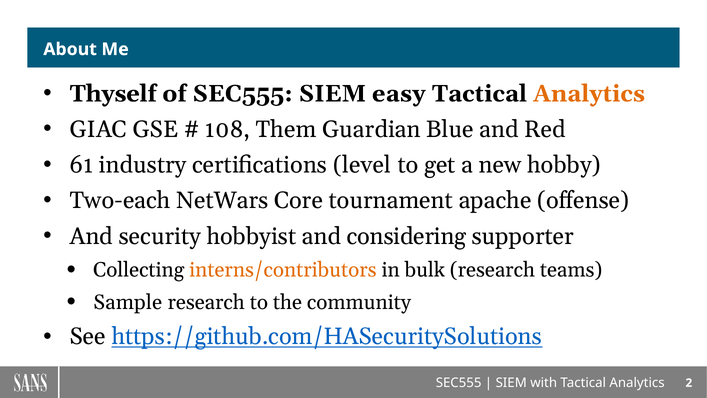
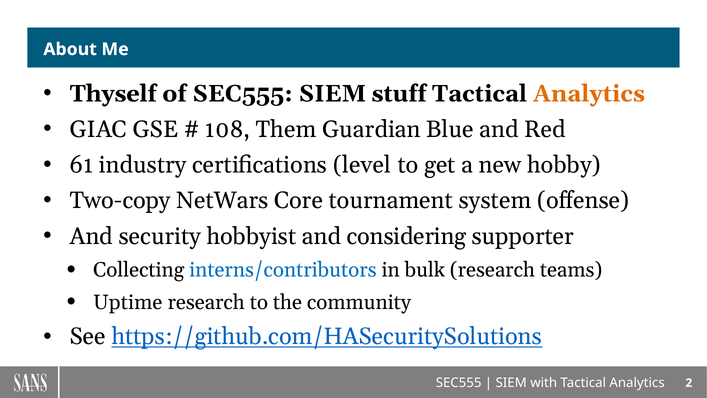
easy: easy -> stuff
Two-each: Two-each -> Two-copy
apache: apache -> system
interns/contributors colour: orange -> blue
Sample: Sample -> Uptime
